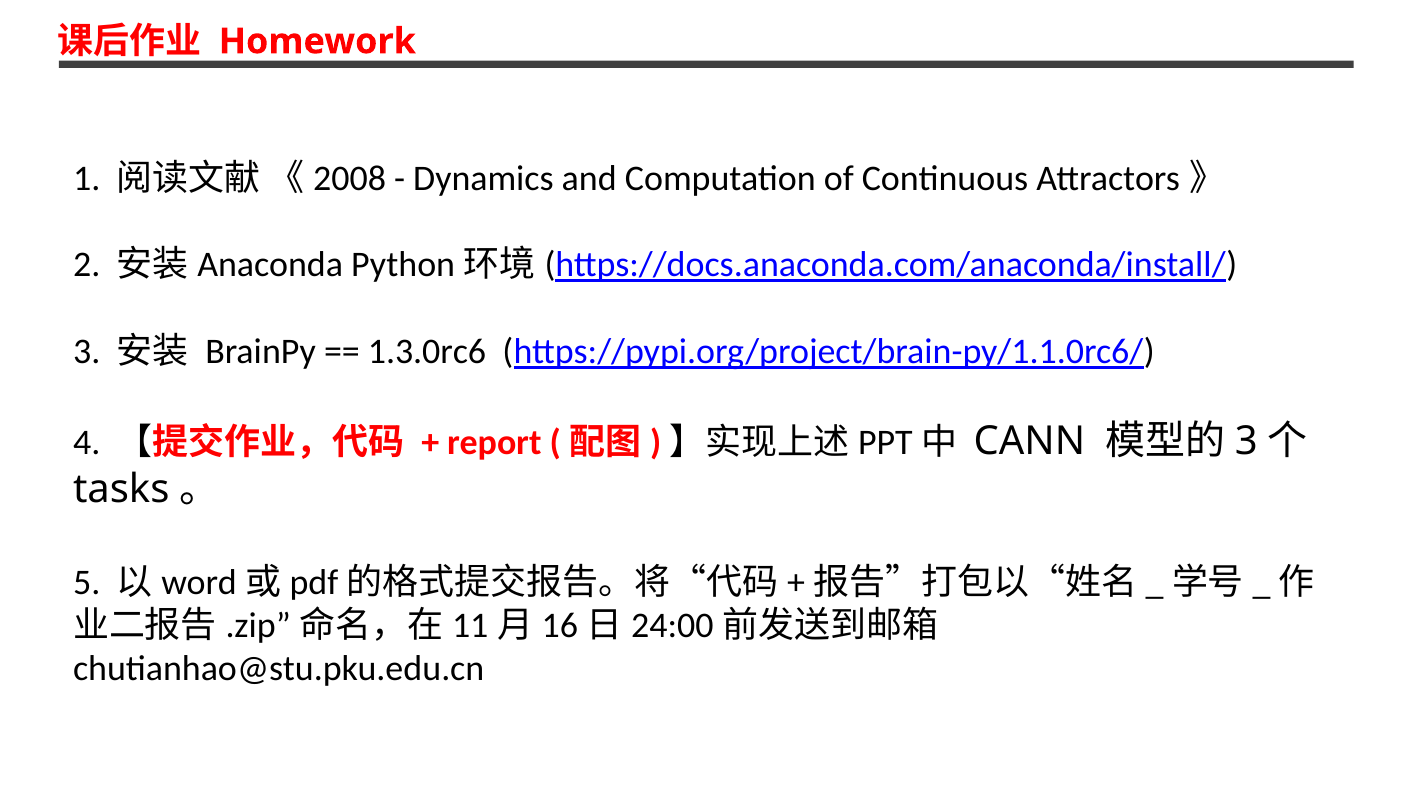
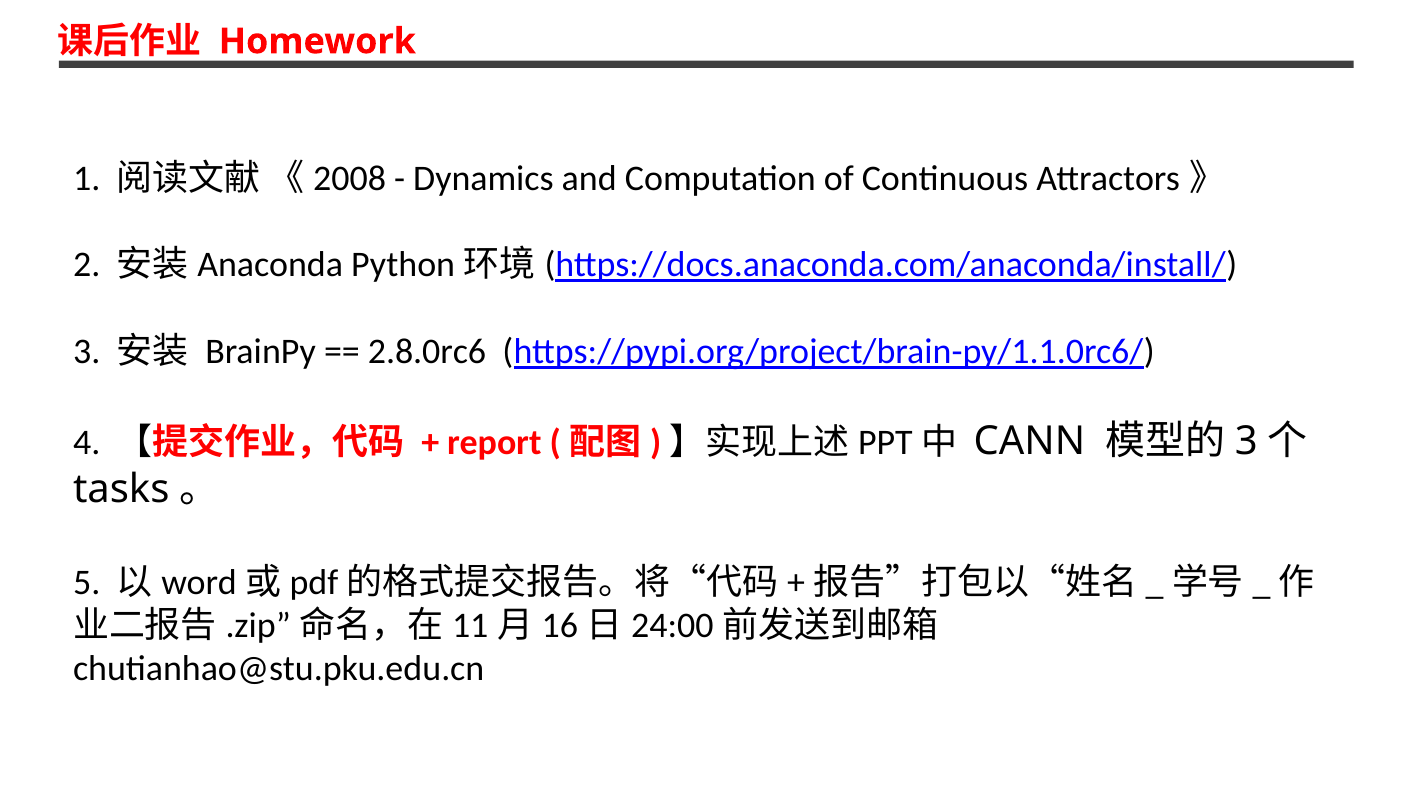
1.3.0rc6: 1.3.0rc6 -> 2.8.0rc6
